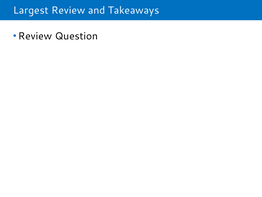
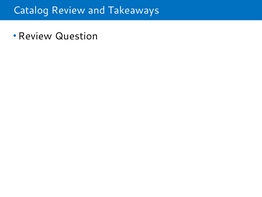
Largest: Largest -> Catalog
